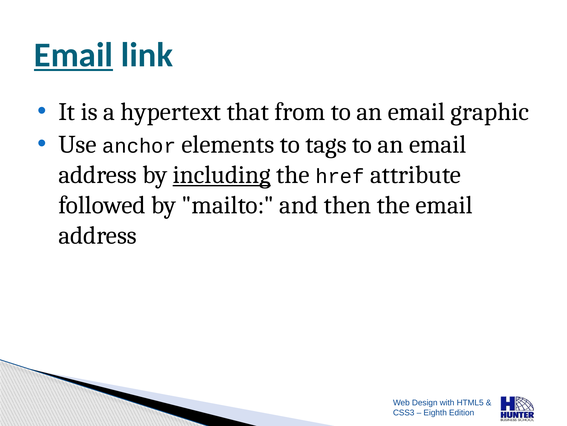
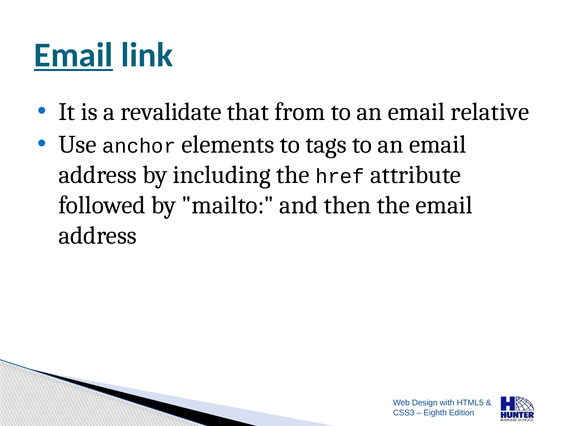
hypertext: hypertext -> revalidate
graphic: graphic -> relative
including underline: present -> none
